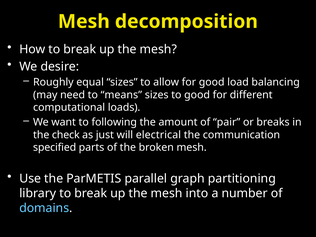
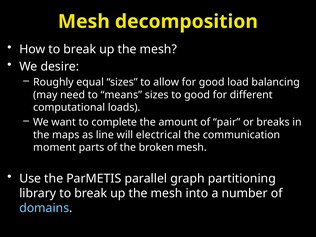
following: following -> complete
check: check -> maps
just: just -> line
specified: specified -> moment
